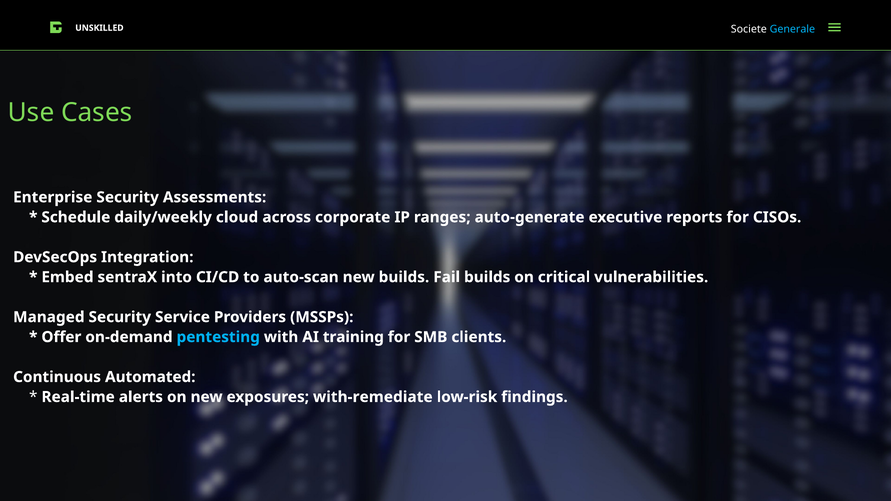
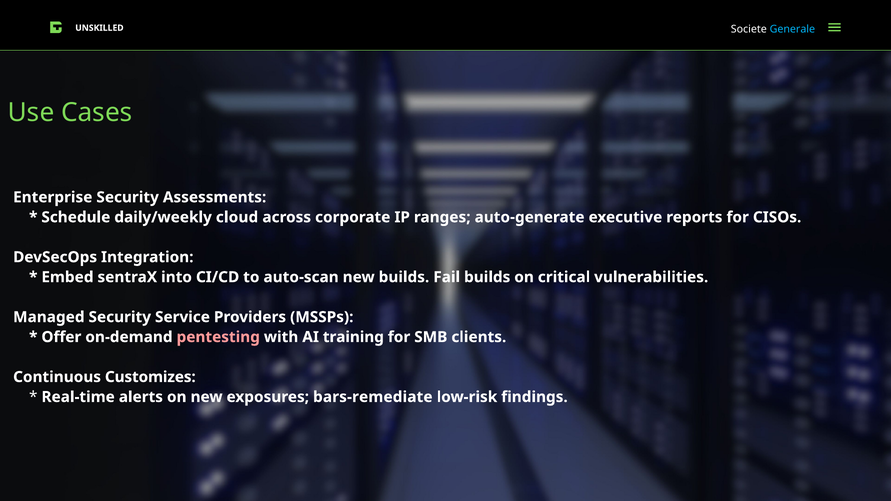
pentesting colour: light blue -> pink
Automated: Automated -> Customizes
with-remediate: with-remediate -> bars-remediate
